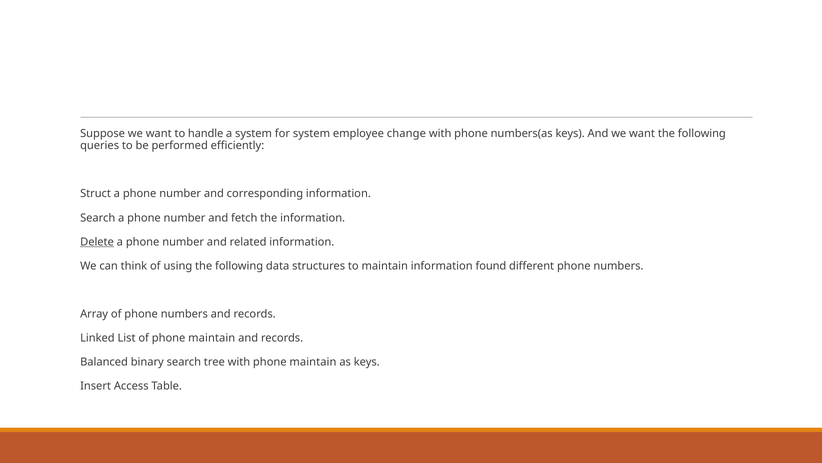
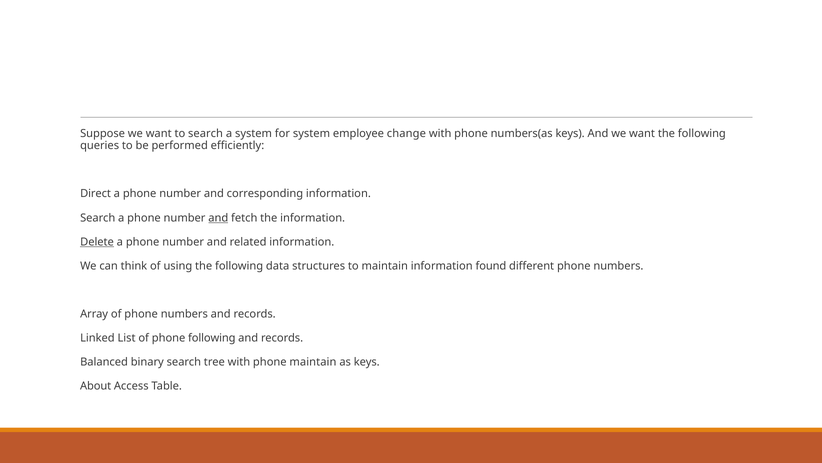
to handle: handle -> search
Struct: Struct -> Direct
and at (218, 218) underline: none -> present
of phone maintain: maintain -> following
Insert: Insert -> About
